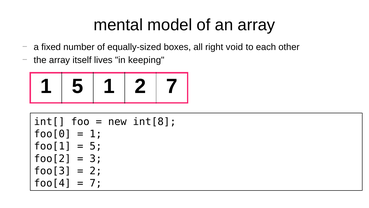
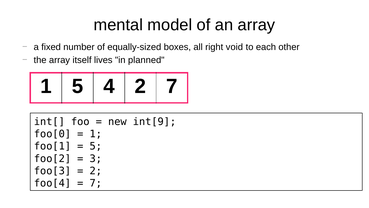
keeping: keeping -> planned
5 1: 1 -> 4
int[8: int[8 -> int[9
